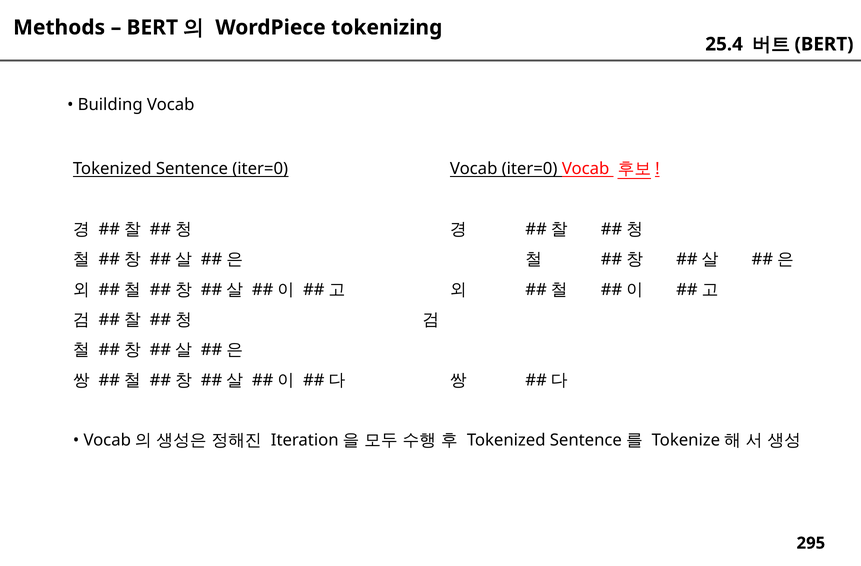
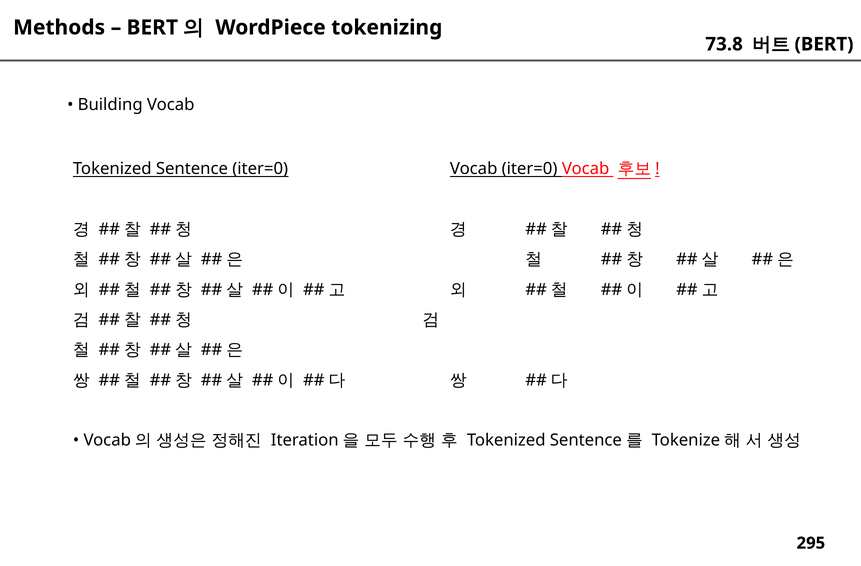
25.4: 25.4 -> 73.8
